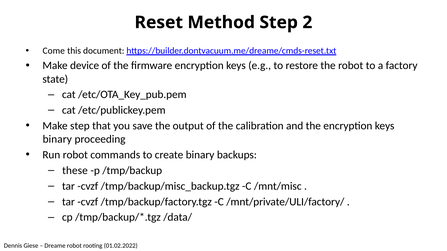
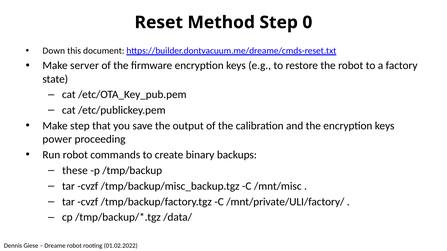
2: 2 -> 0
Come: Come -> Down
device: device -> server
binary at (57, 139): binary -> power
